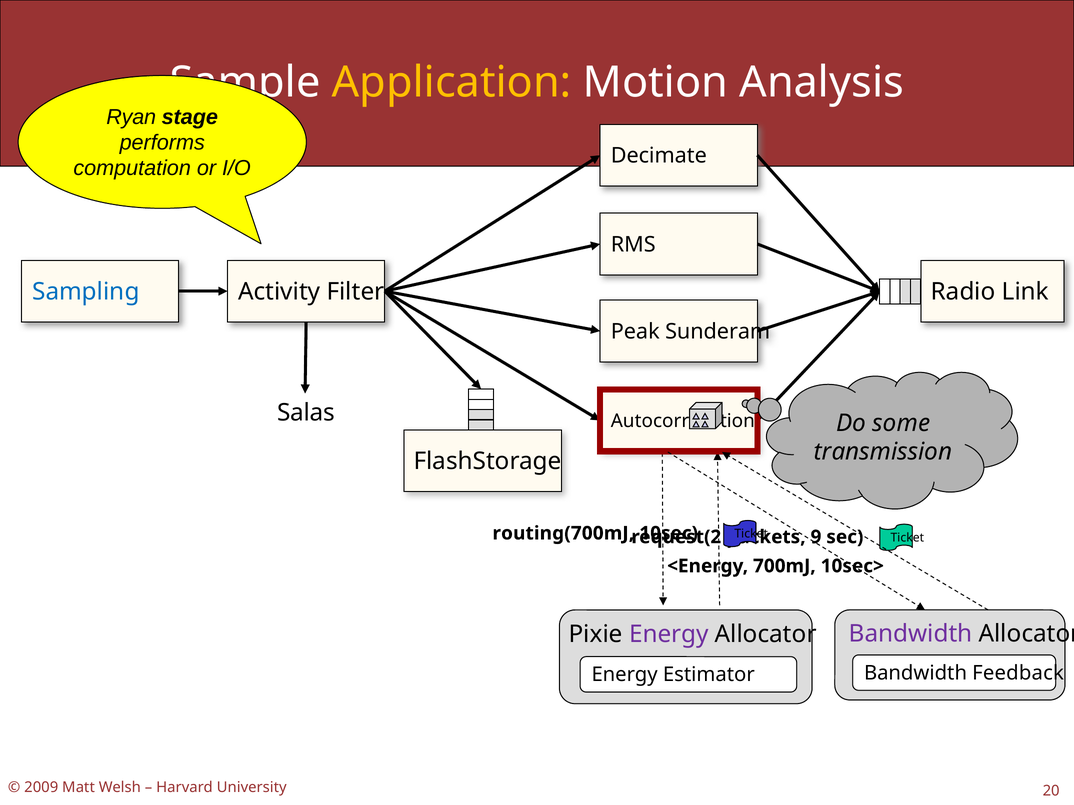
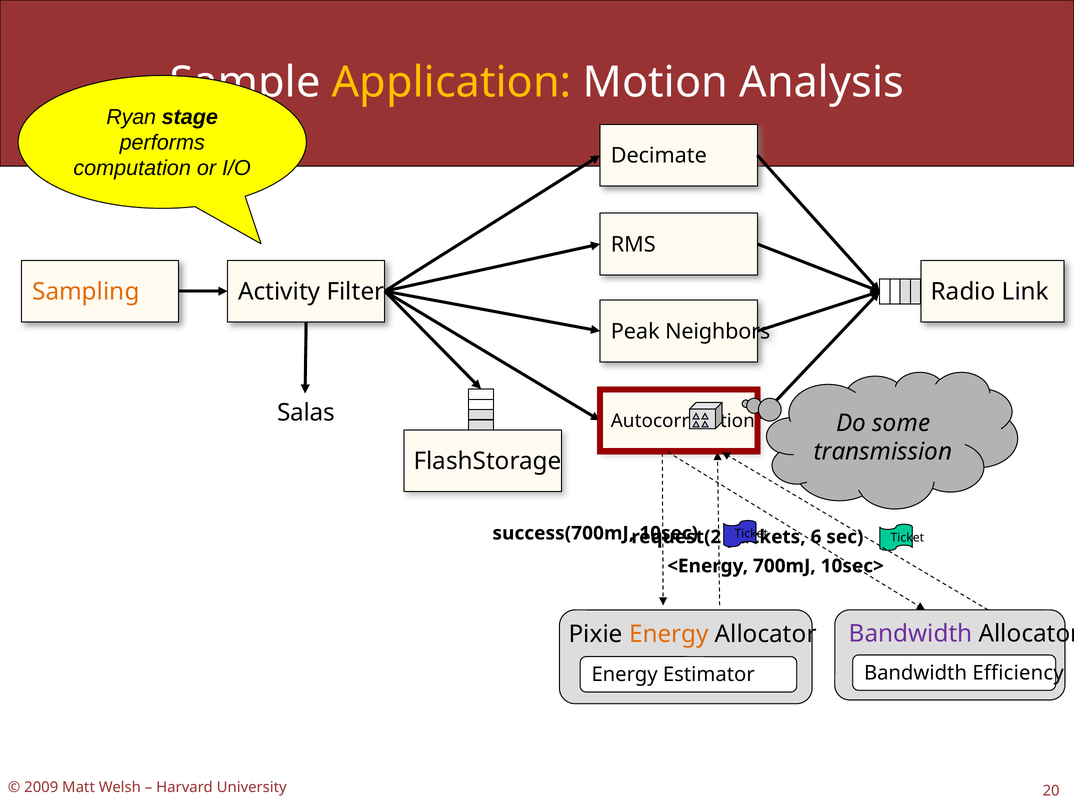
Sampling colour: blue -> orange
Sunderam: Sunderam -> Neighbors
routing(700mJ: routing(700mJ -> success(700mJ
9: 9 -> 6
Energy at (669, 634) colour: purple -> orange
Feedback: Feedback -> Efficiency
